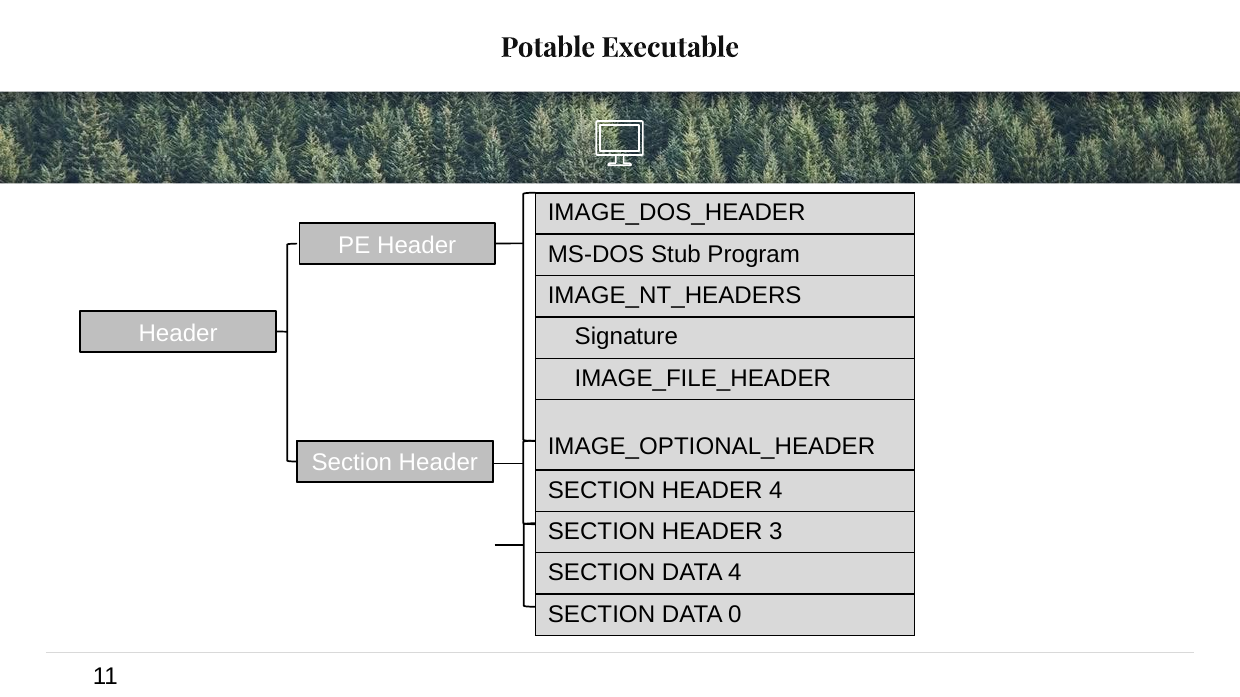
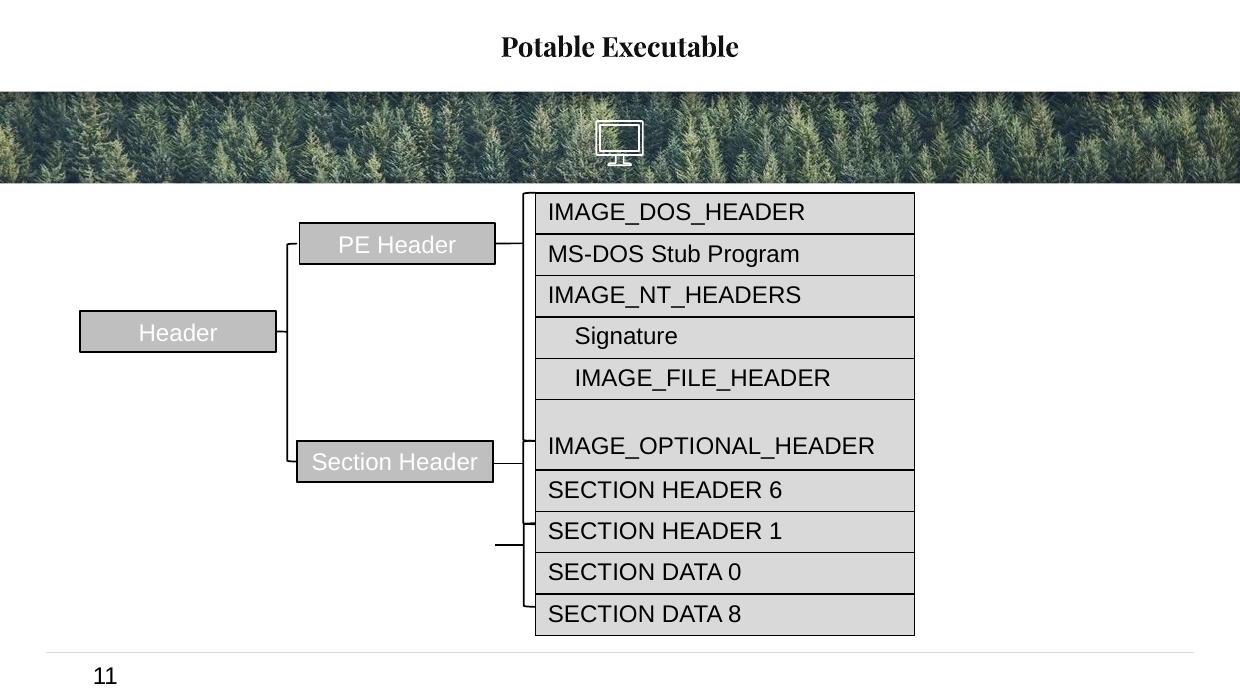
HEADER 4: 4 -> 6
3: 3 -> 1
DATA 4: 4 -> 0
0: 0 -> 8
